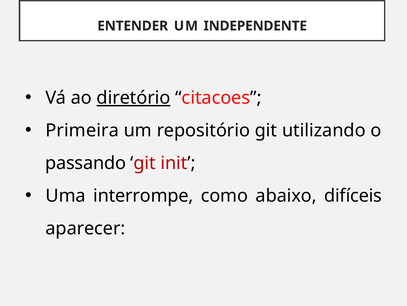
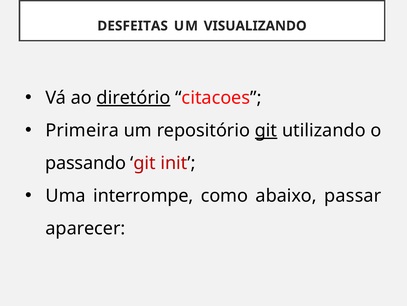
ENTENDER: ENTENDER -> DESFEITAS
INDEPENDENTE: INDEPENDENTE -> VISUALIZANDO
git at (266, 130) underline: none -> present
difíceis: difíceis -> passar
